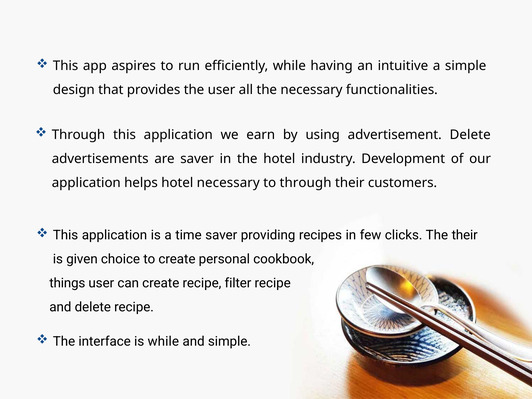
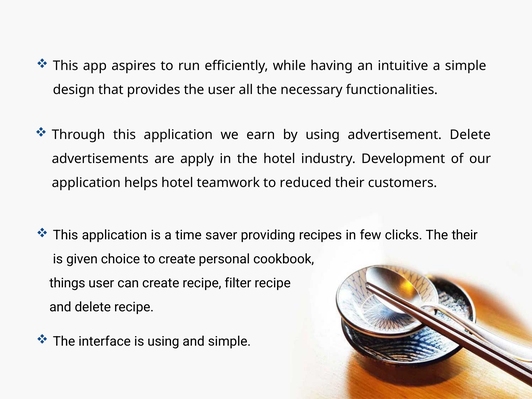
are saver: saver -> apply
hotel necessary: necessary -> teamwork
to through: through -> reduced
is while: while -> using
